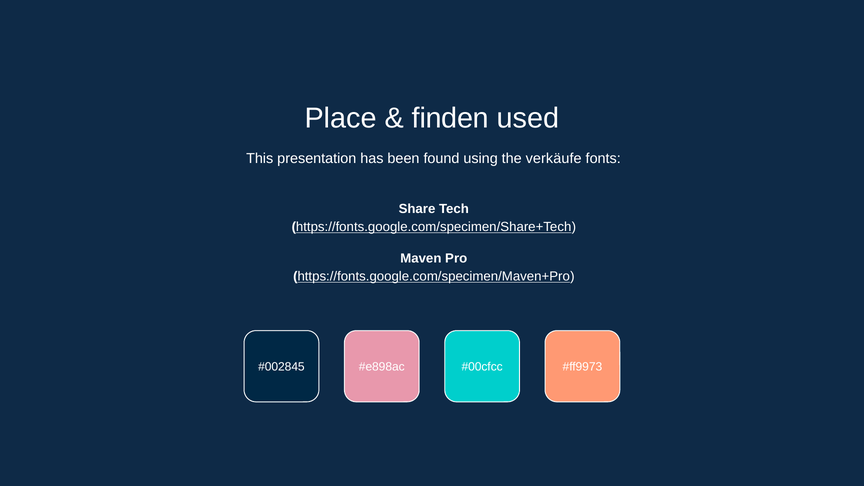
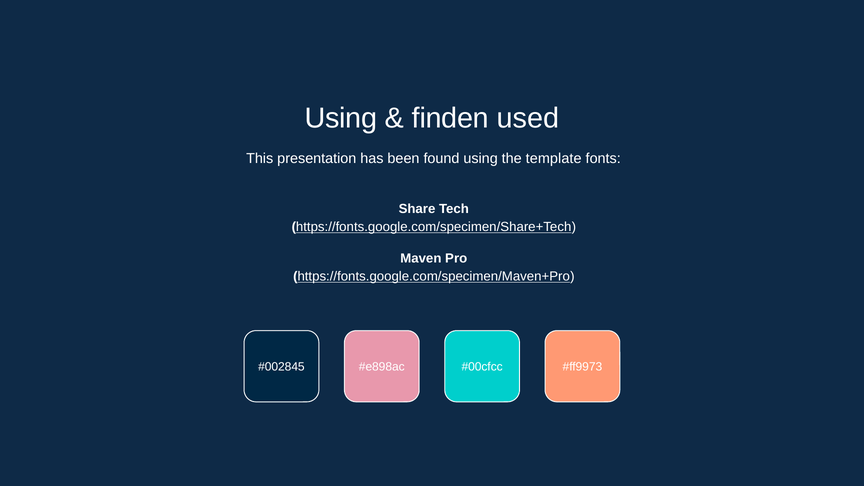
Place at (341, 118): Place -> Using
verkäufe: verkäufe -> template
